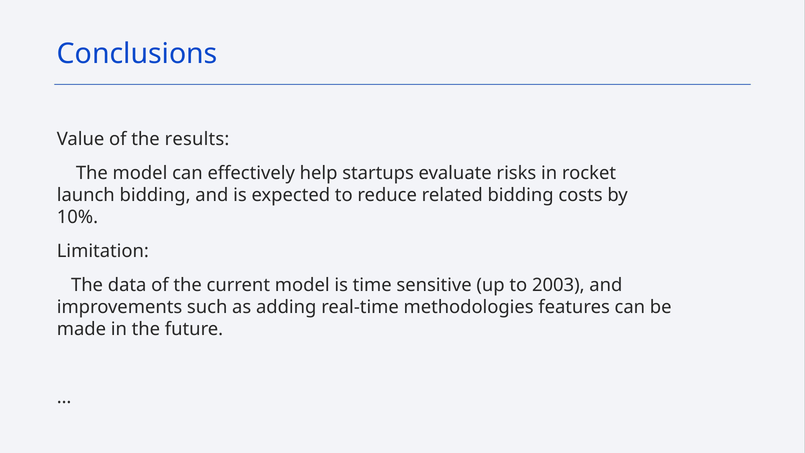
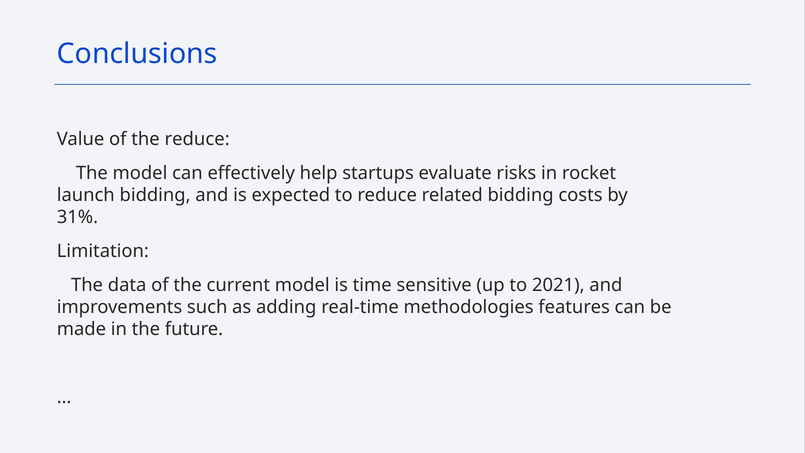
the results: results -> reduce
10%: 10% -> 31%
2003: 2003 -> 2021
